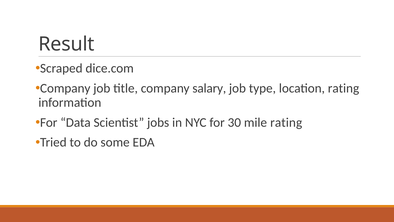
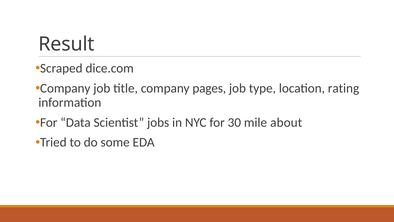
salary: salary -> pages
mile rating: rating -> about
